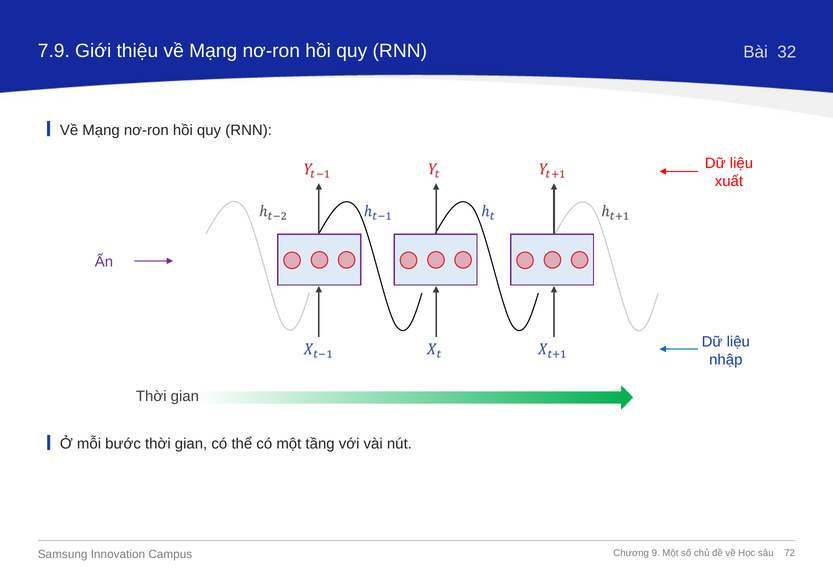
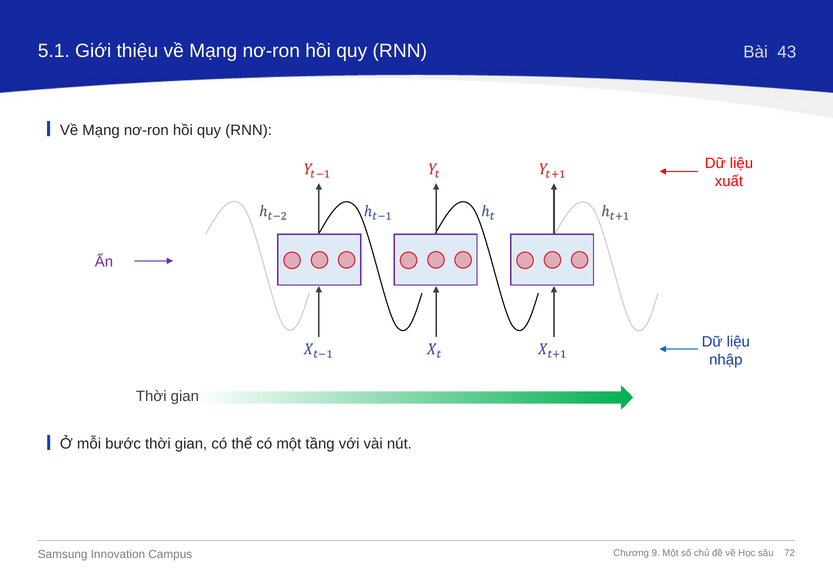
7.9: 7.9 -> 5.1
32: 32 -> 43
